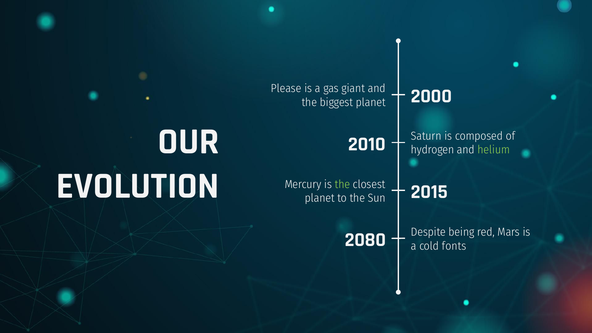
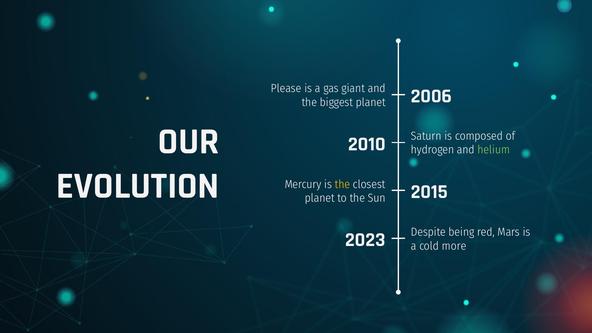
2000: 2000 -> 2006
the at (342, 184) colour: light green -> yellow
2080: 2080 -> 2023
fonts: fonts -> more
